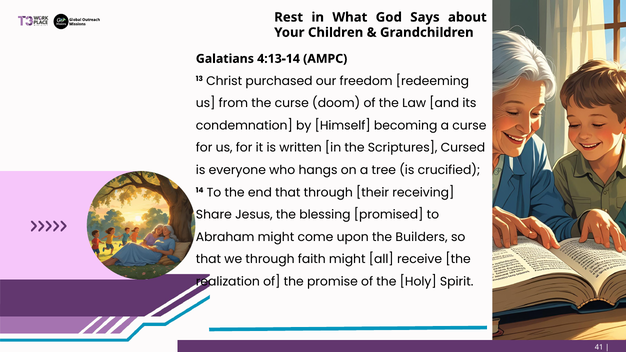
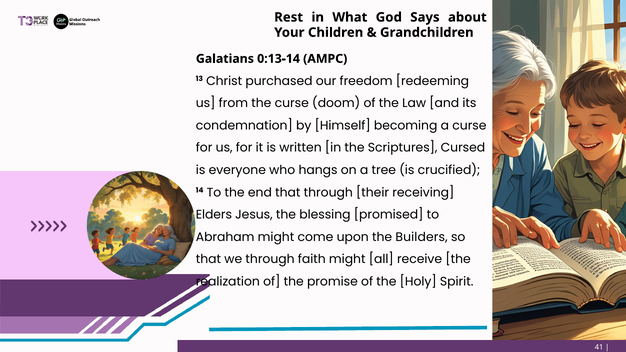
4:13-14: 4:13-14 -> 0:13-14
Share: Share -> Elders
